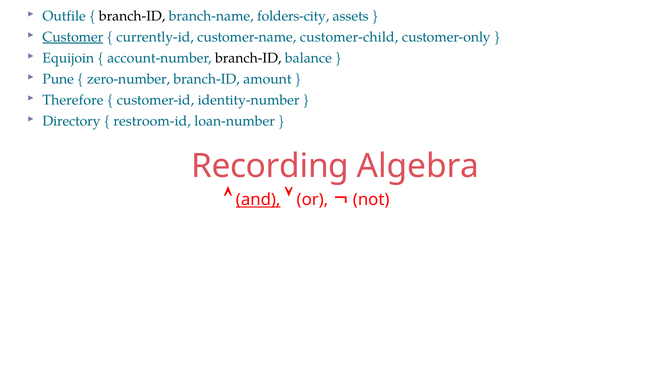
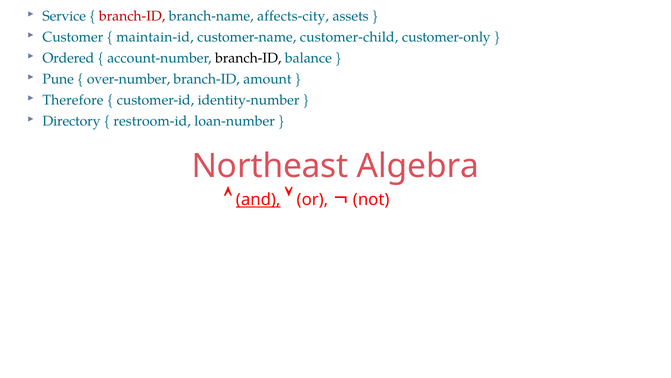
Outfile: Outfile -> Service
branch-ID at (132, 16) colour: black -> red
folders-city: folders-city -> affects-city
Customer underline: present -> none
currently-id: currently-id -> maintain-id
Equijoin: Equijoin -> Ordered
zero-number: zero-number -> over-number
Recording: Recording -> Northeast
